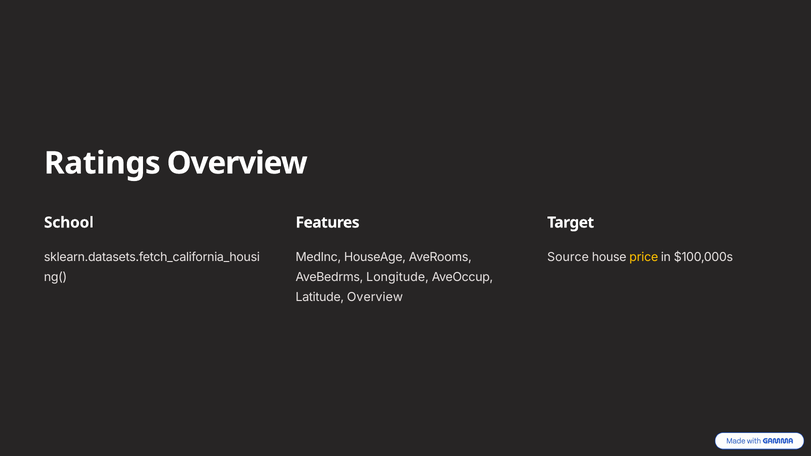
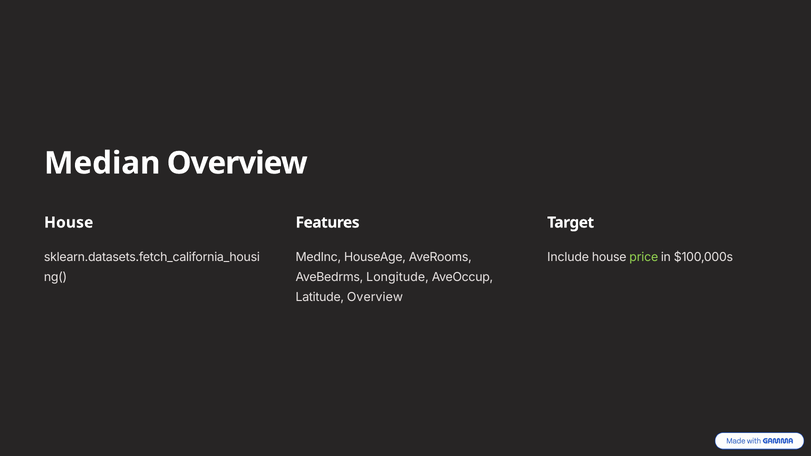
Ratings: Ratings -> Median
School at (69, 223): School -> House
Source: Source -> Include
price colour: yellow -> light green
